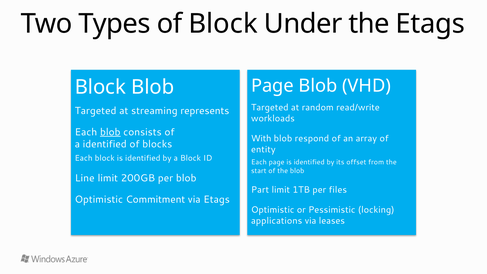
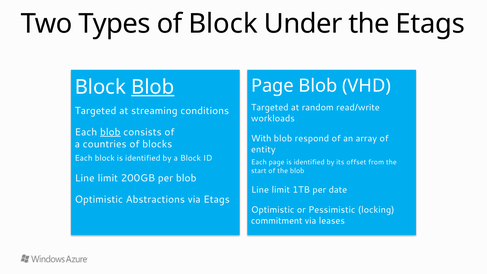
Blob at (153, 87) underline: none -> present
represents: represents -> conditions
a identified: identified -> countries
Part at (260, 190): Part -> Line
files: files -> date
Commitment: Commitment -> Abstractions
applications: applications -> commitment
